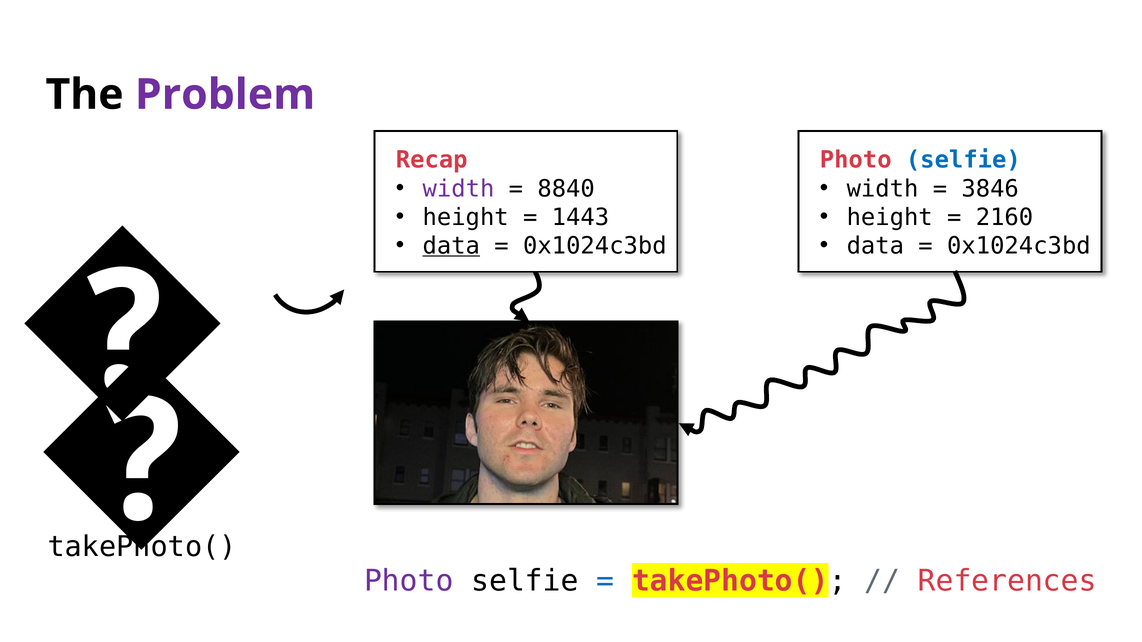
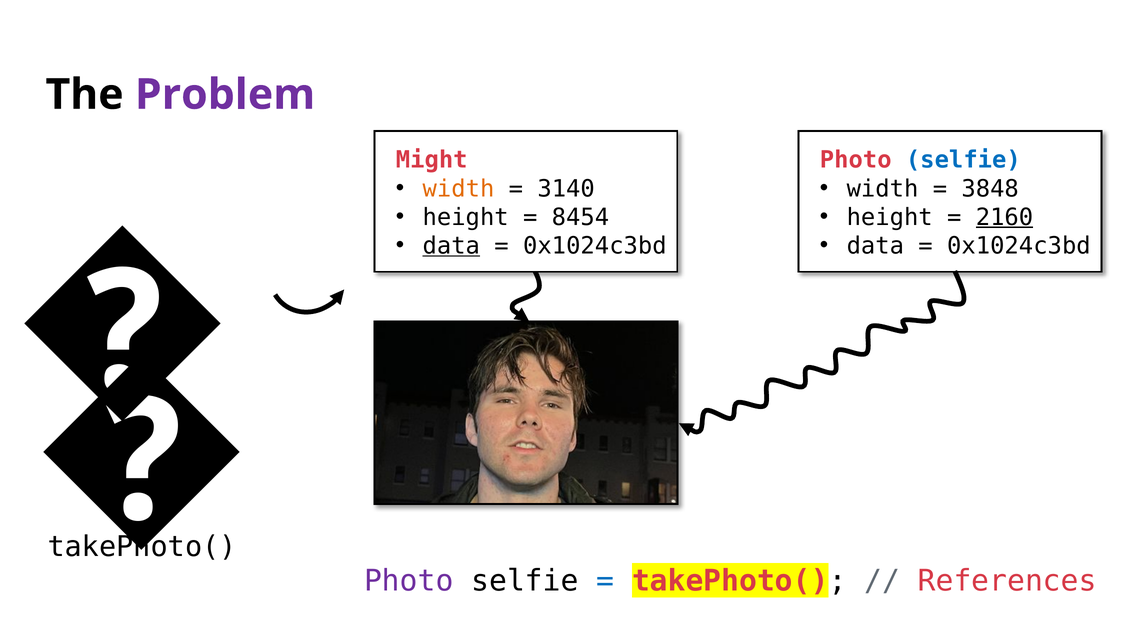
Recap: Recap -> Might
width at (458, 189) colour: purple -> orange
8840: 8840 -> 3140
3846: 3846 -> 3848
1443: 1443 -> 8454
2160 underline: none -> present
